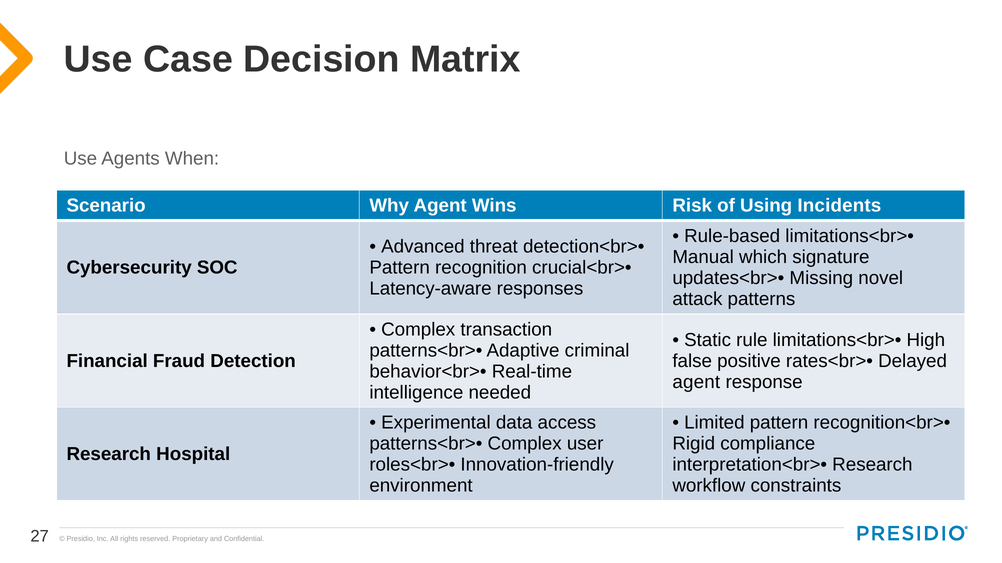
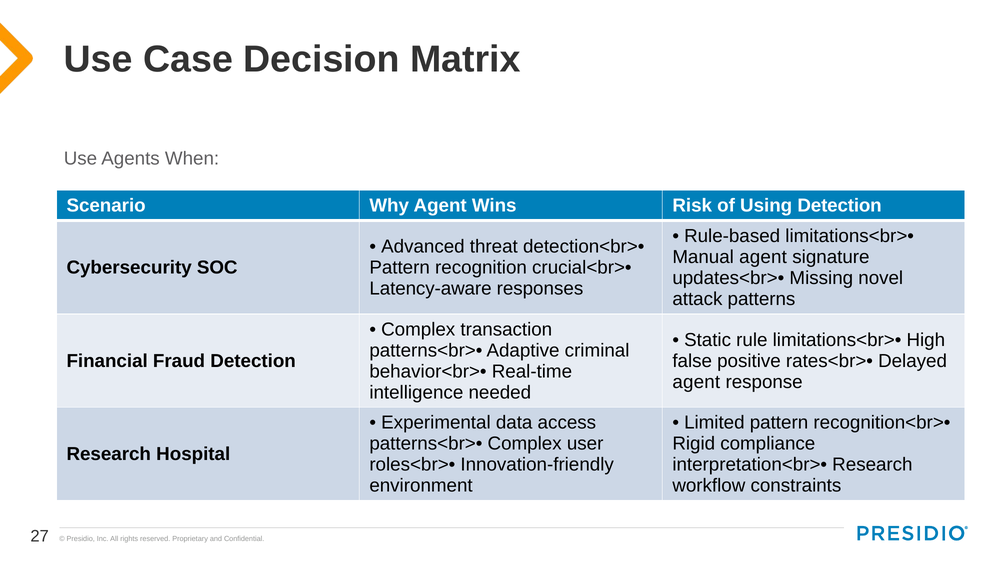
Using Incidents: Incidents -> Detection
Manual which: which -> agent
